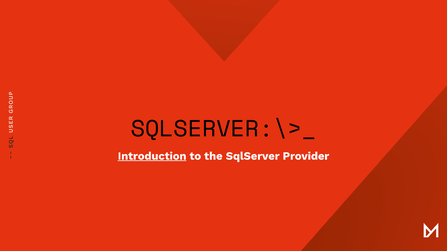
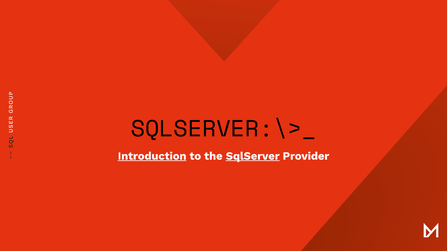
SqlServer underline: none -> present
